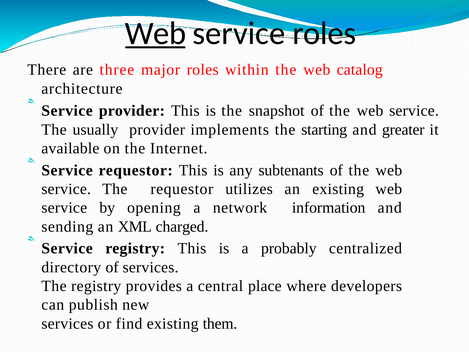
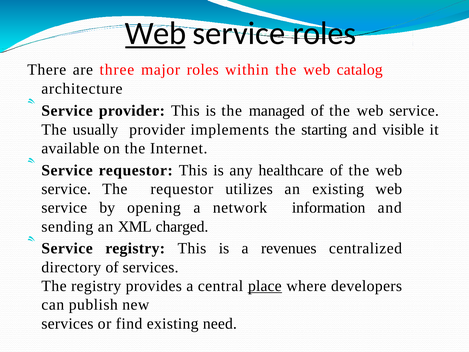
snapshot: snapshot -> managed
greater: greater -> visible
subtenants: subtenants -> healthcare
probably: probably -> revenues
place underline: none -> present
them: them -> need
